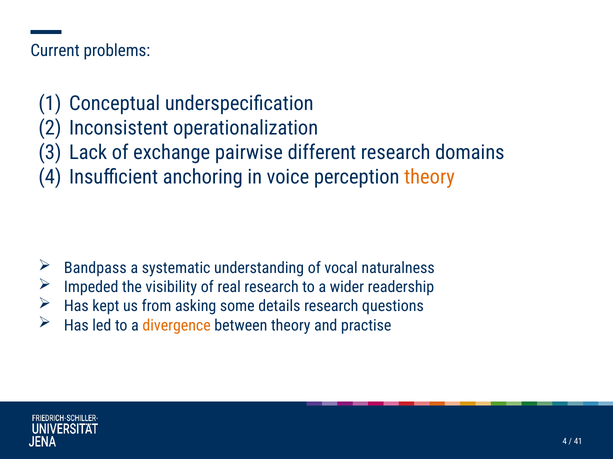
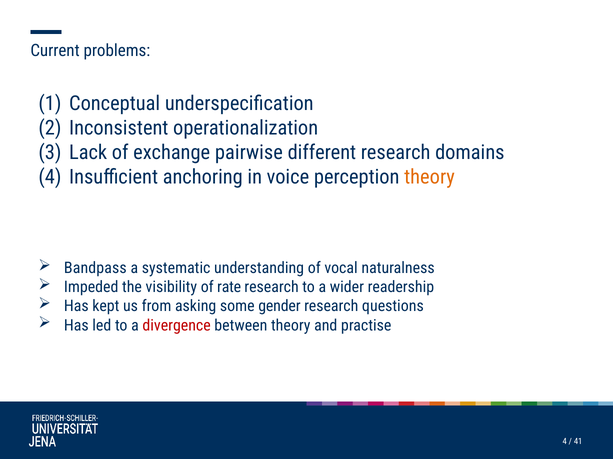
real: real -> rate
details: details -> gender
divergence colour: orange -> red
